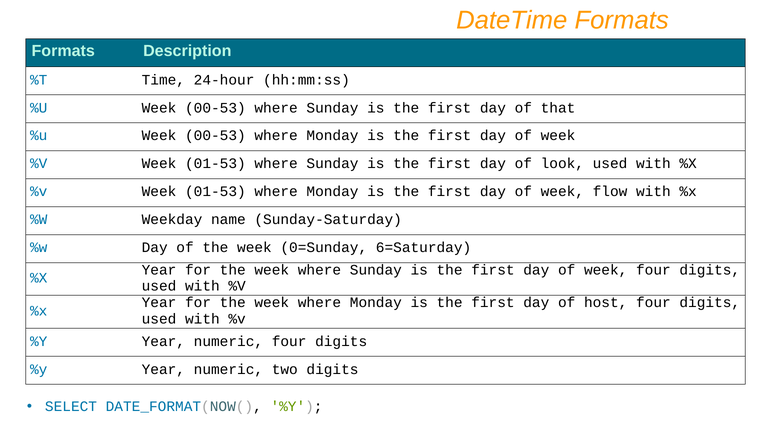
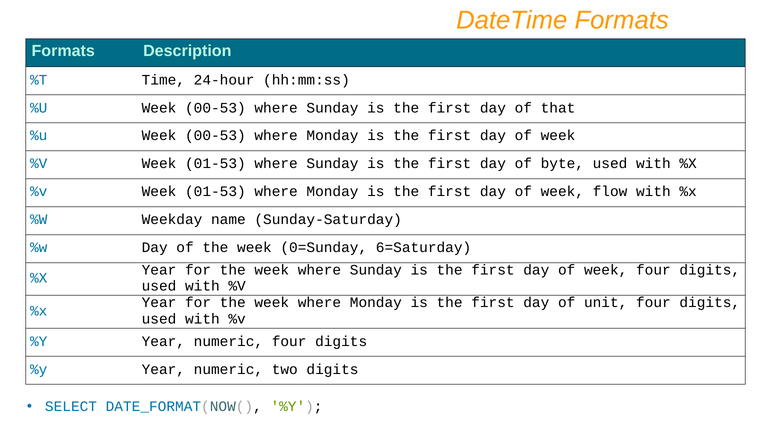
look: look -> byte
host: host -> unit
